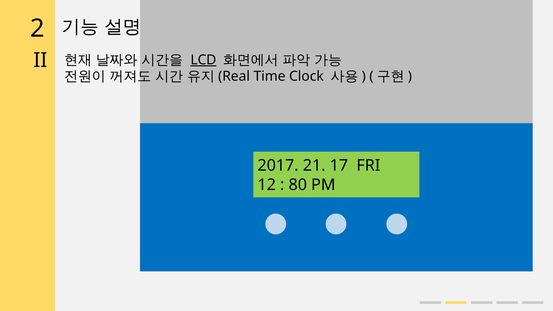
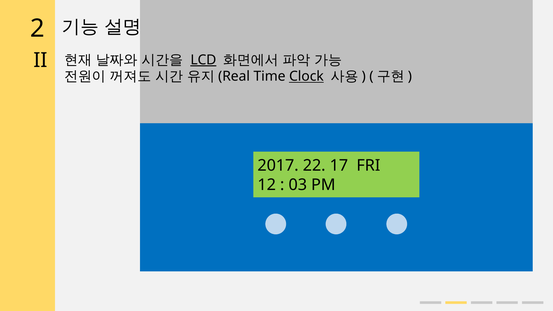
Clock underline: none -> present
21: 21 -> 22
80: 80 -> 03
